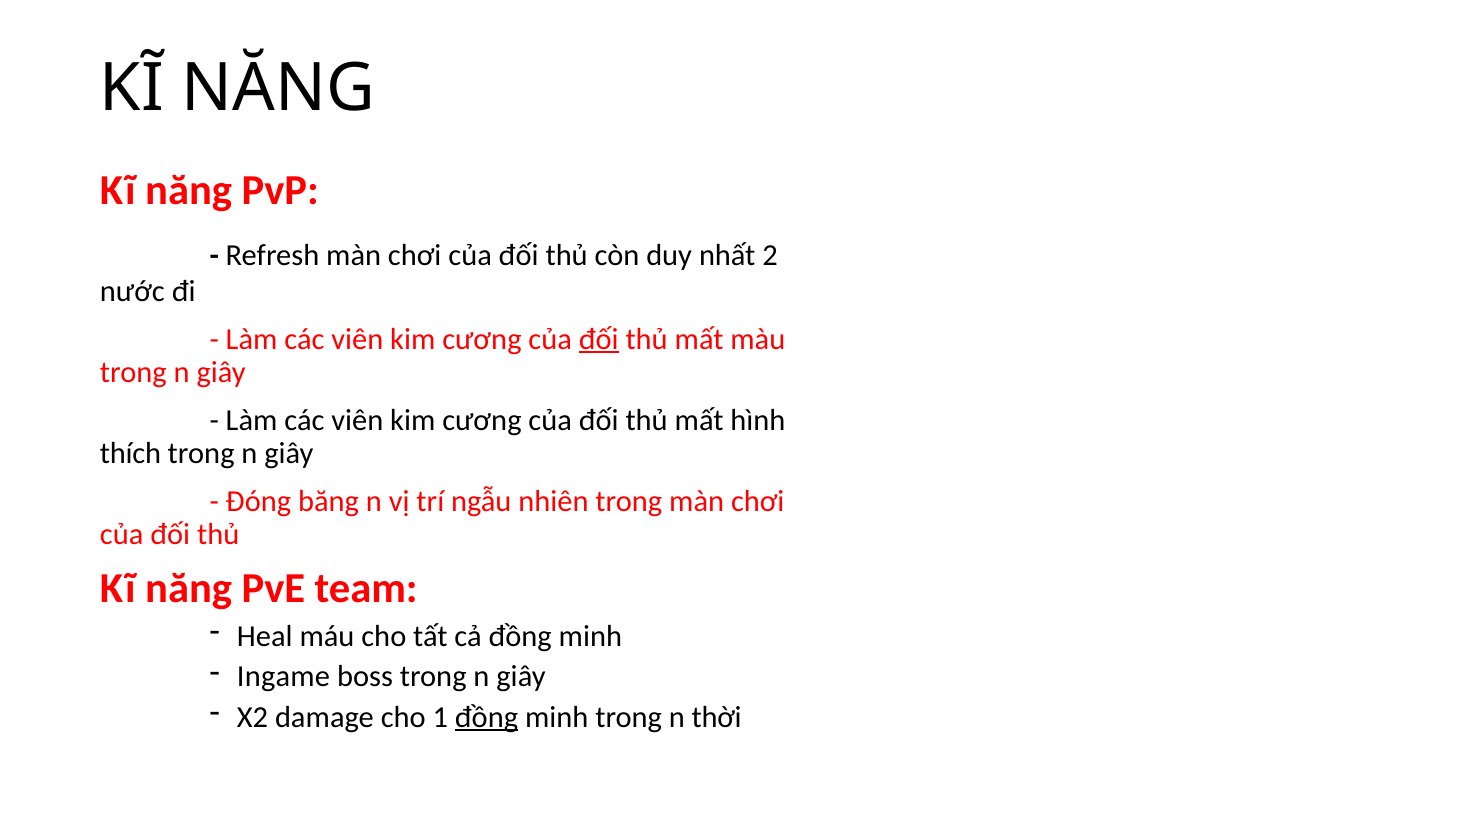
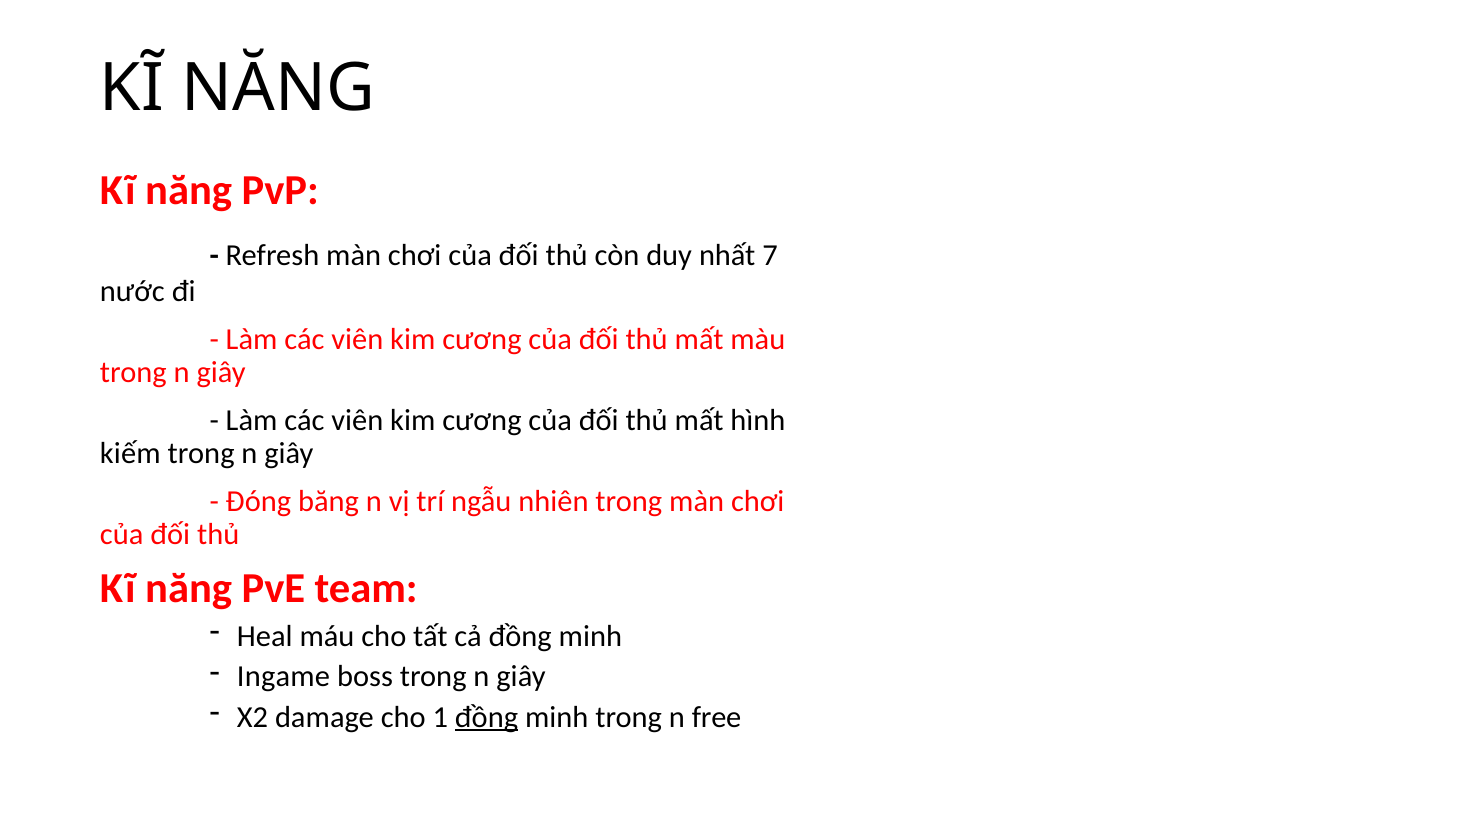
2: 2 -> 7
đối at (599, 339) underline: present -> none
thích: thích -> kiếm
thời: thời -> free
